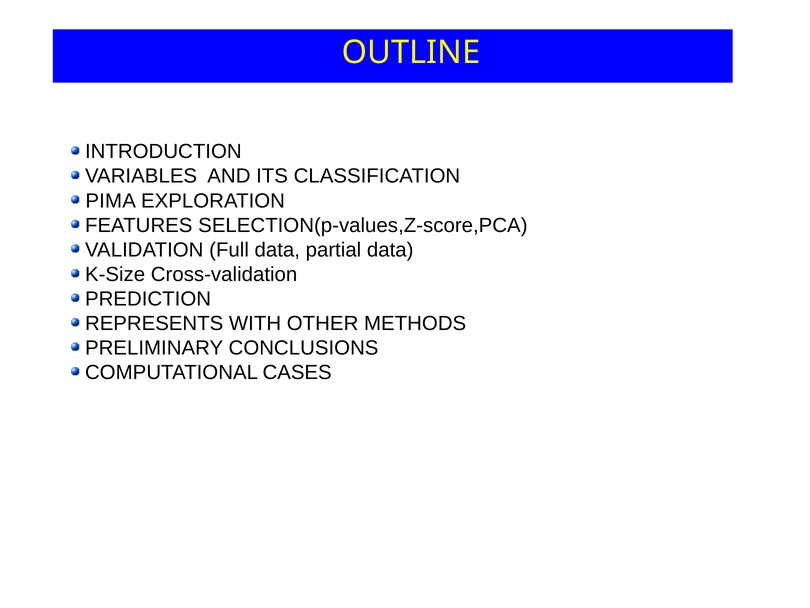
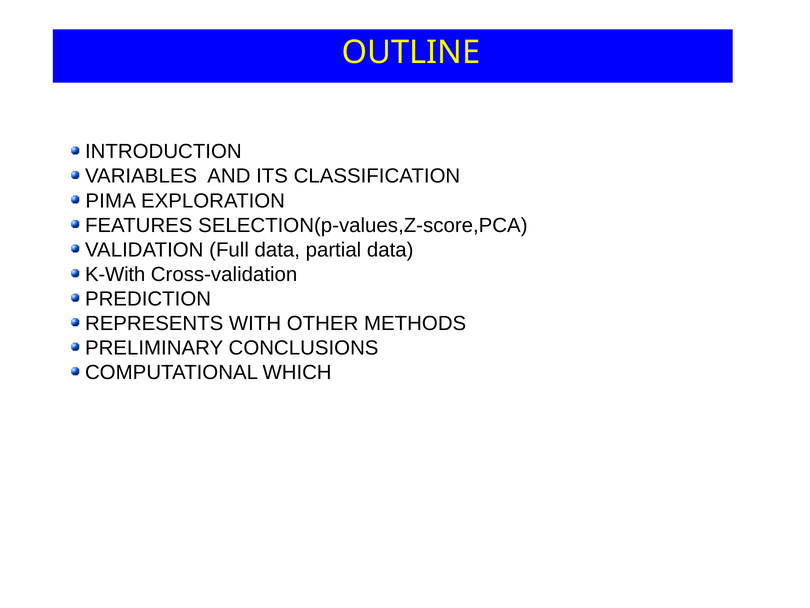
K-Size: K-Size -> K-With
CASES: CASES -> WHICH
